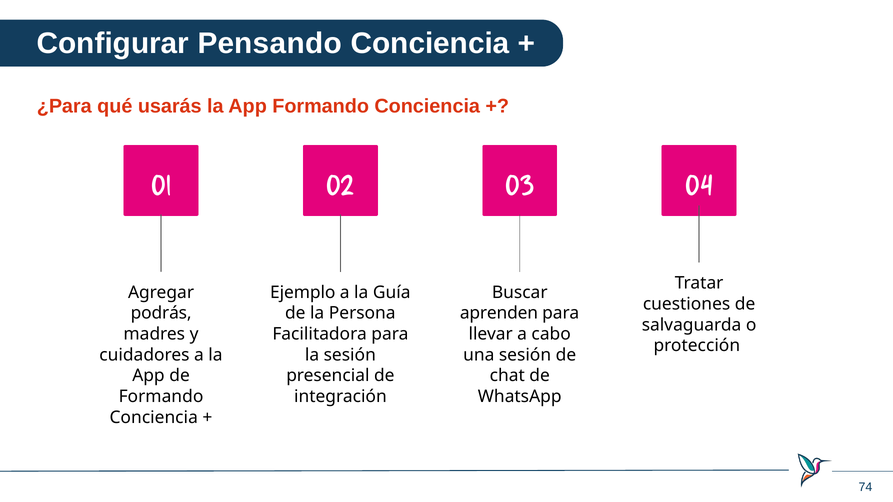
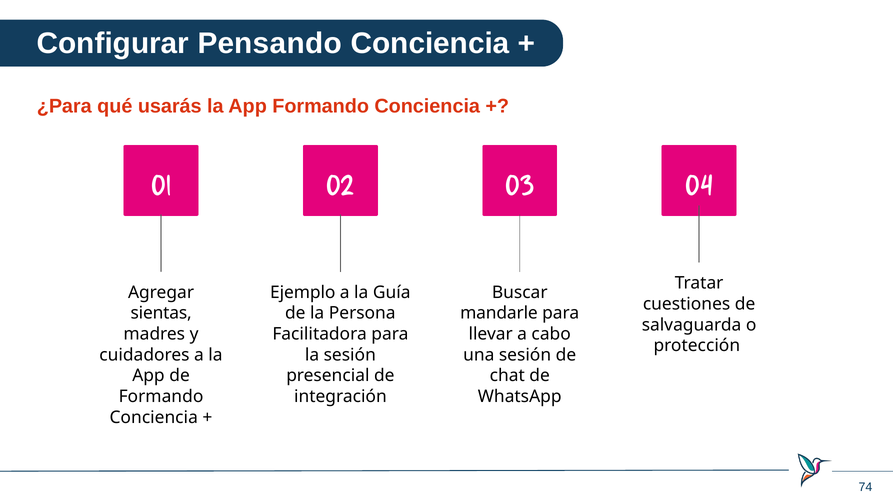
podrás: podrás -> sientas
aprenden: aprenden -> mandarle
